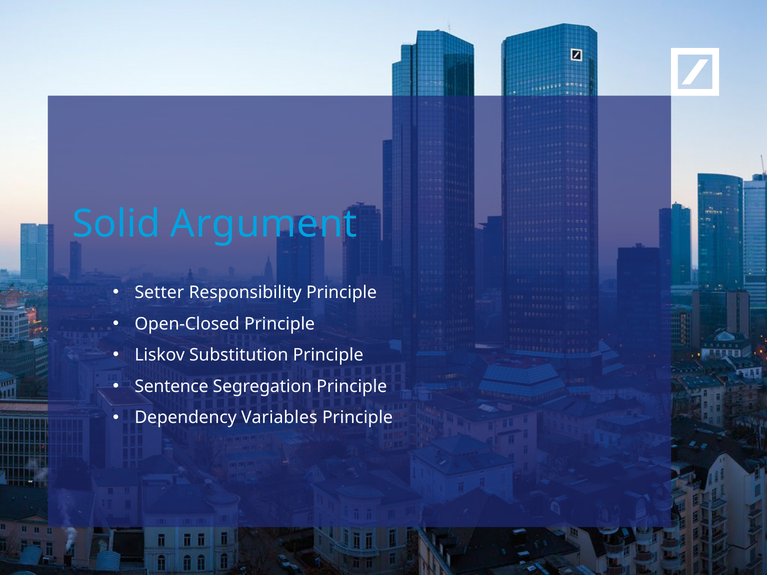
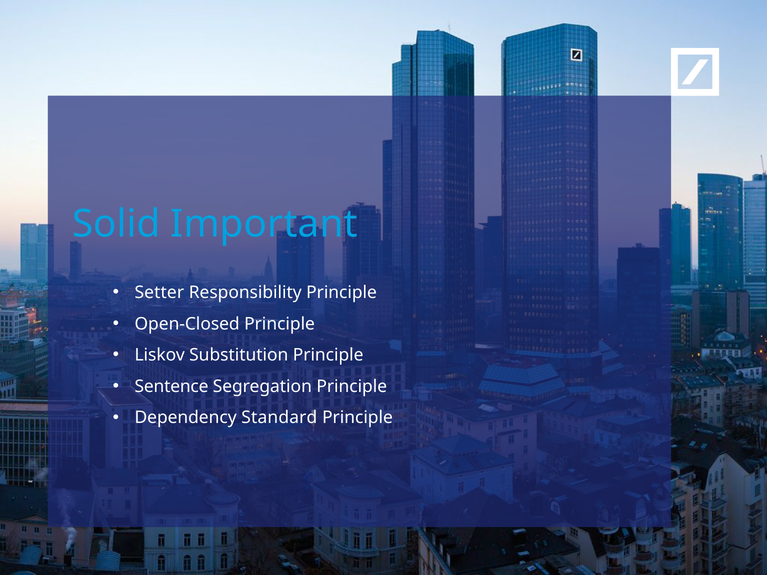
Argument: Argument -> Important
Variables: Variables -> Standard
